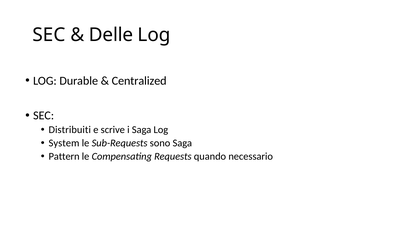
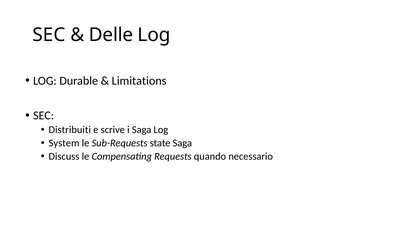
Centralized: Centralized -> Limitations
sono: sono -> state
Pattern: Pattern -> Discuss
